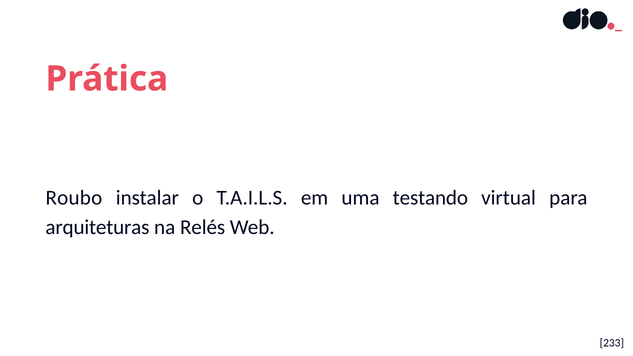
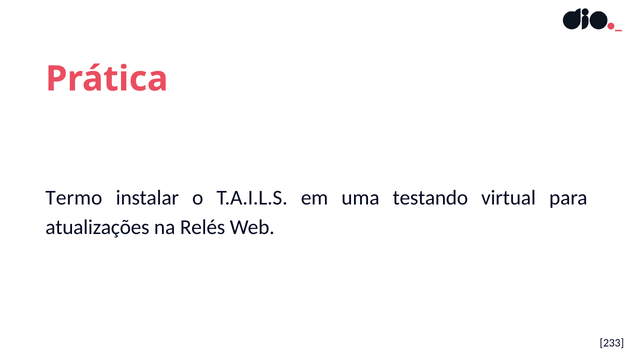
Roubo: Roubo -> Termo
arquiteturas: arquiteturas -> atualizações
